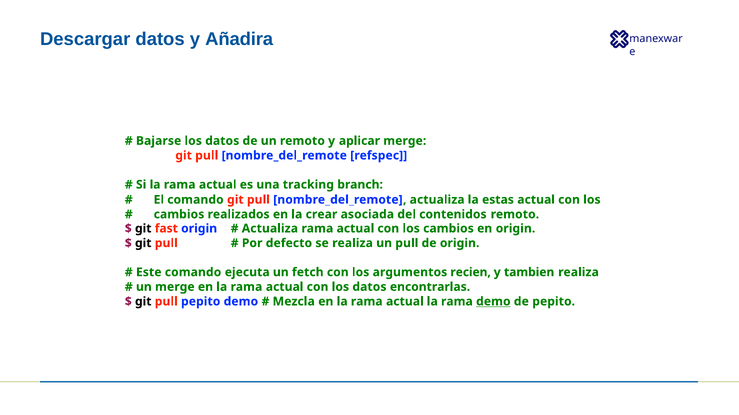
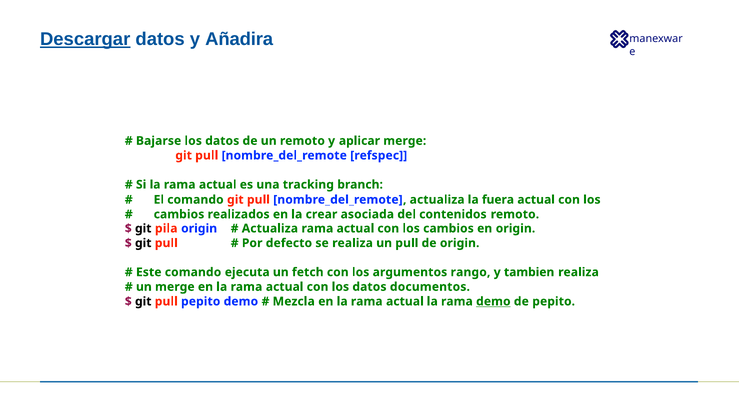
Descargar underline: none -> present
estas: estas -> fuera
fast: fast -> pila
recien: recien -> rango
encontrarlas: encontrarlas -> documentos
